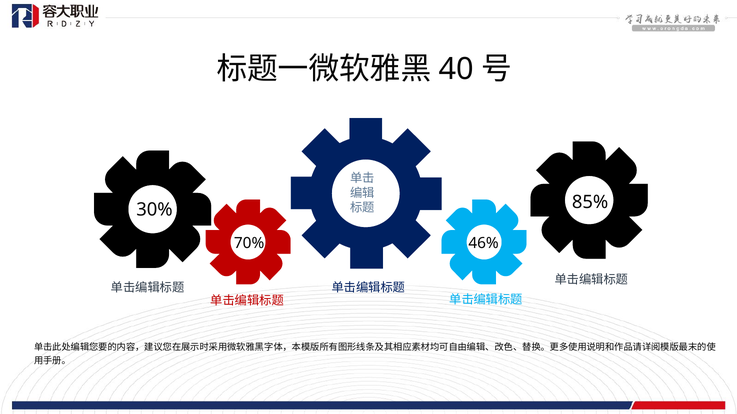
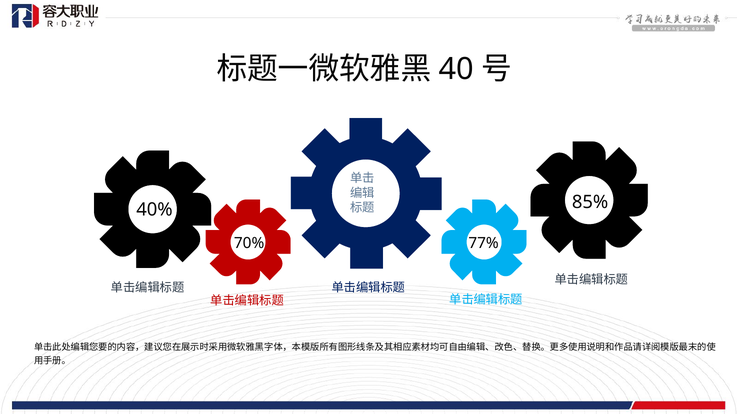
30%: 30% -> 40%
46%: 46% -> 77%
